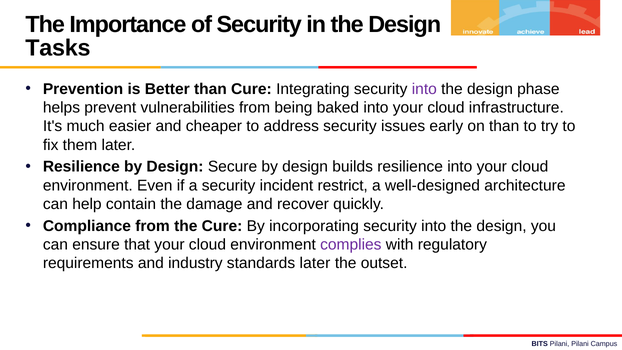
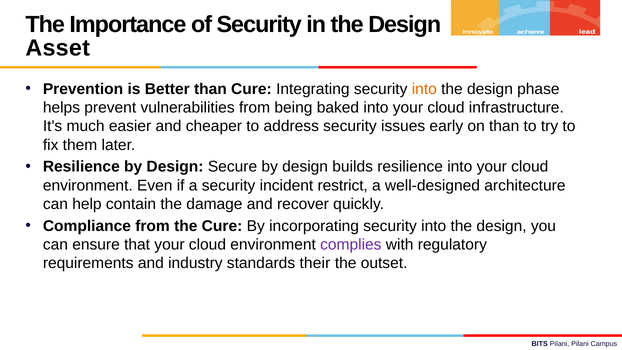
Tasks: Tasks -> Asset
into at (424, 89) colour: purple -> orange
standards later: later -> their
